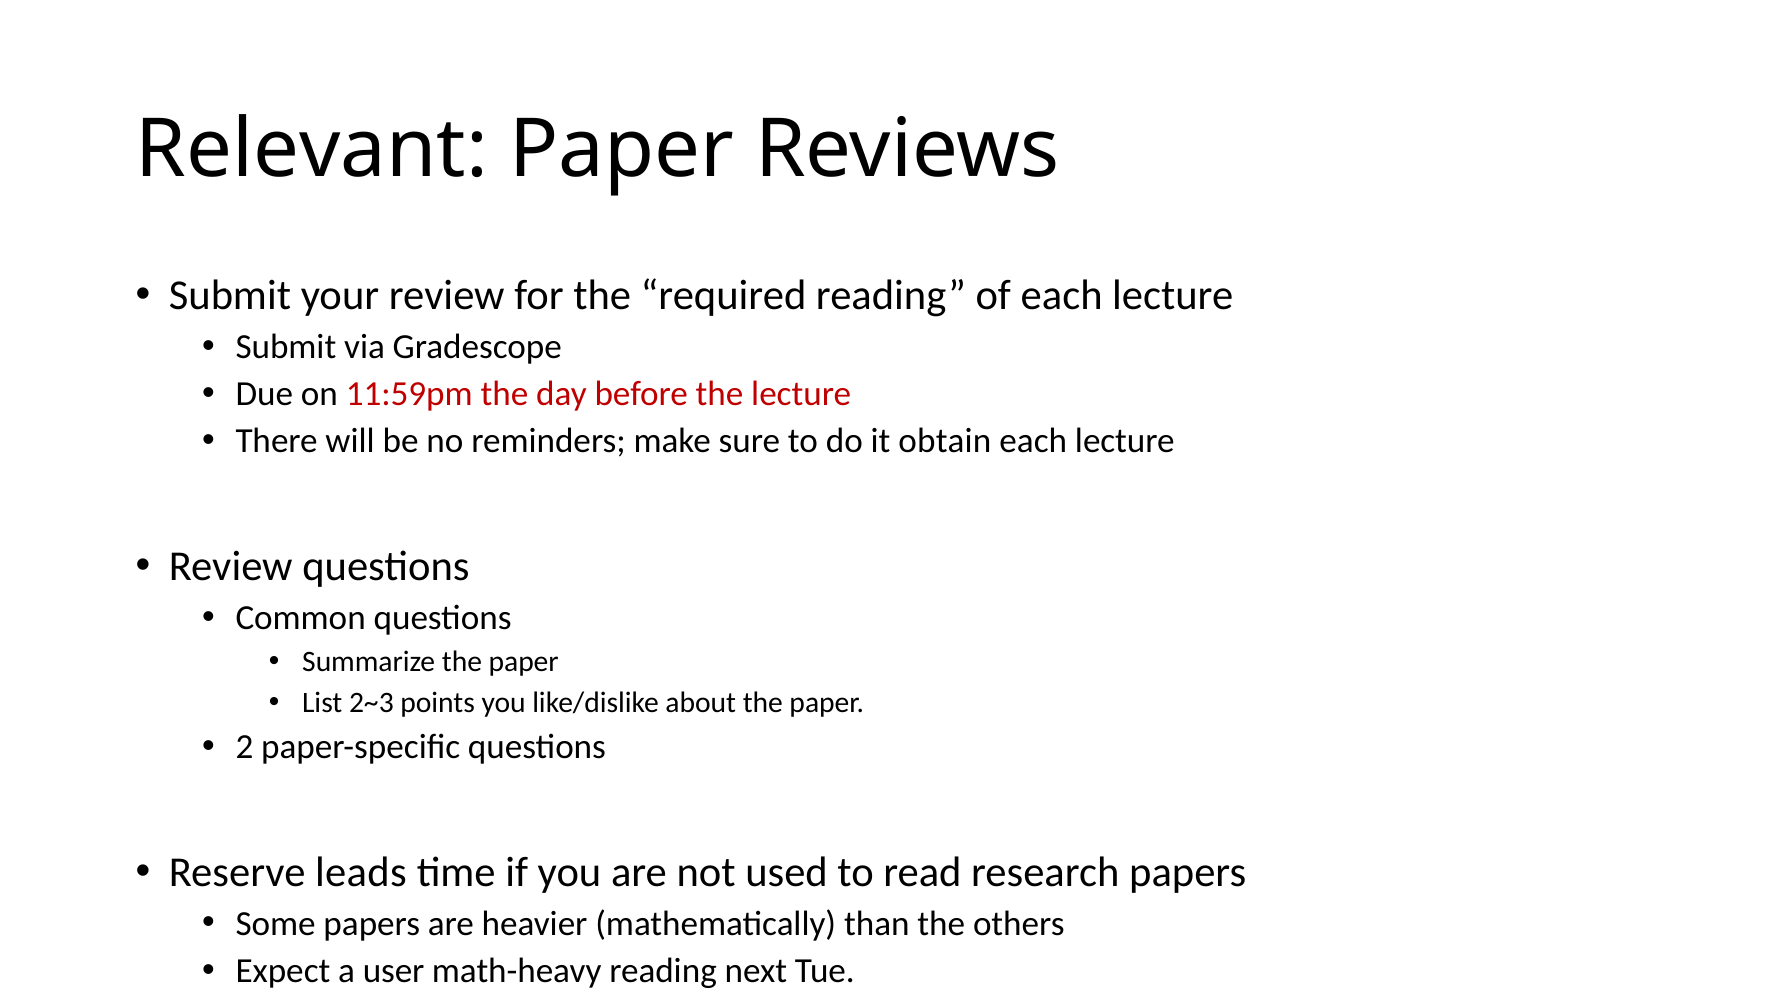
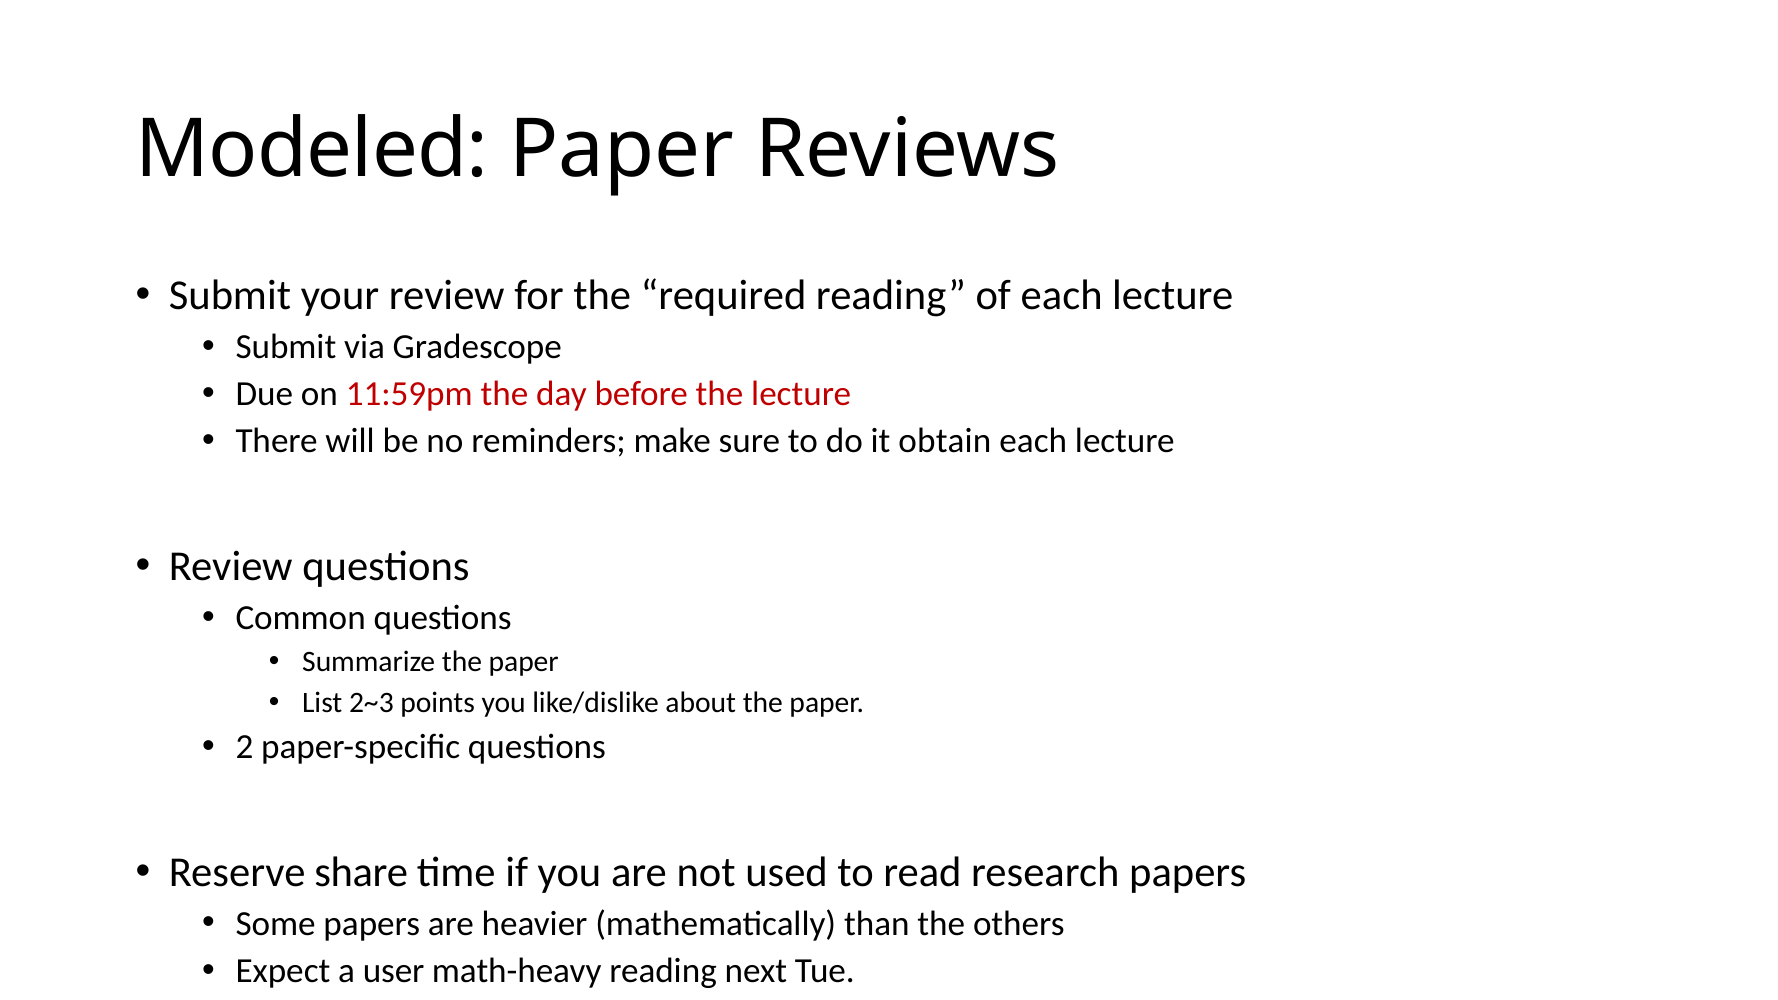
Relevant: Relevant -> Modeled
leads: leads -> share
